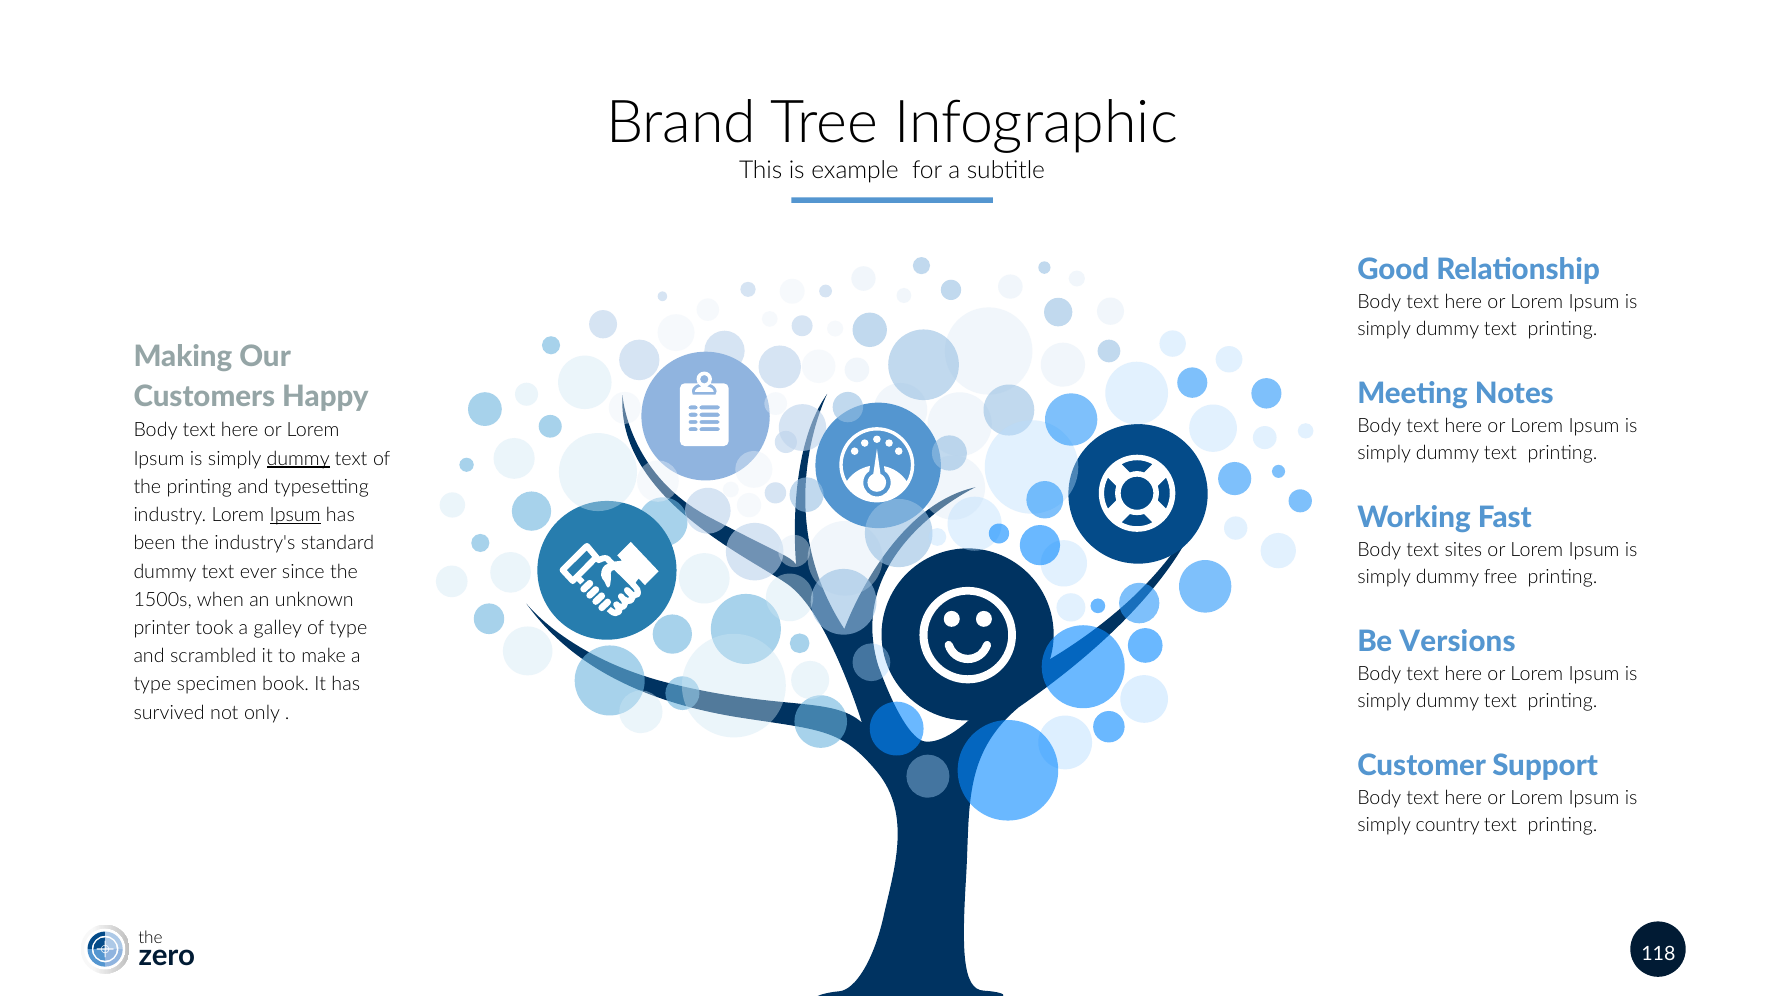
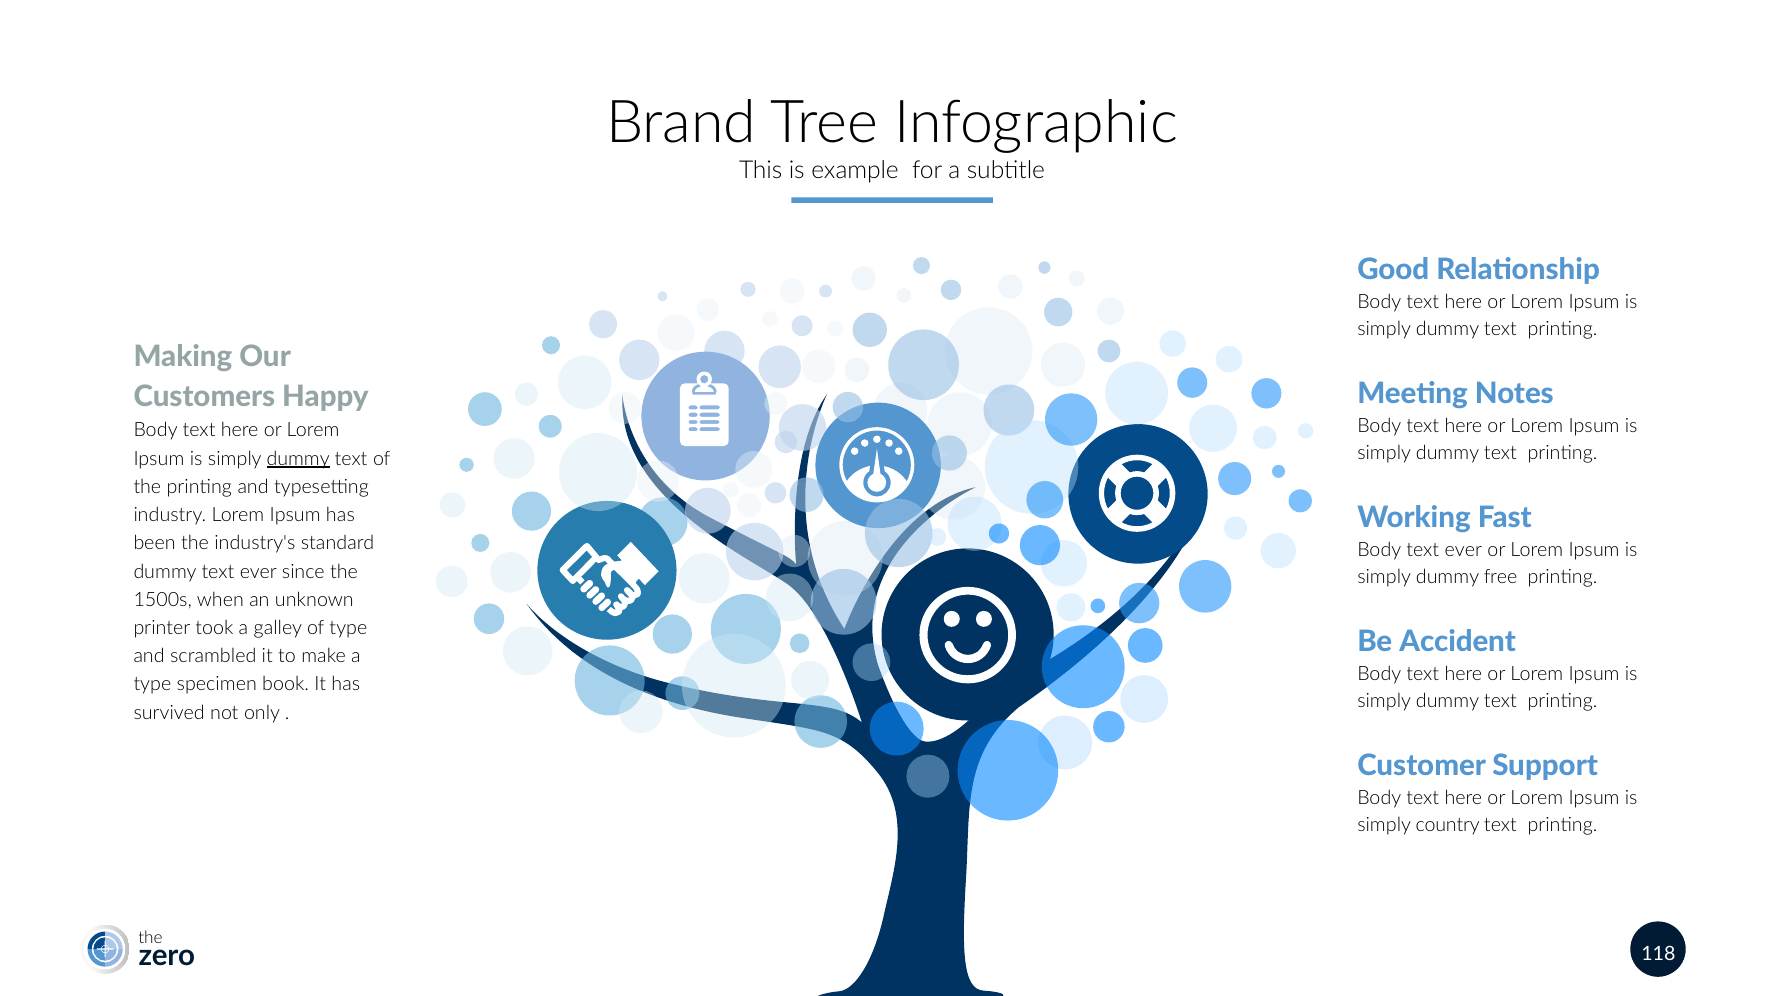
Ipsum at (295, 515) underline: present -> none
Body text sites: sites -> ever
Versions: Versions -> Accident
